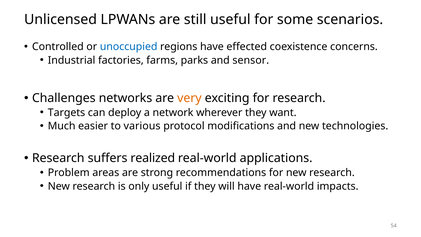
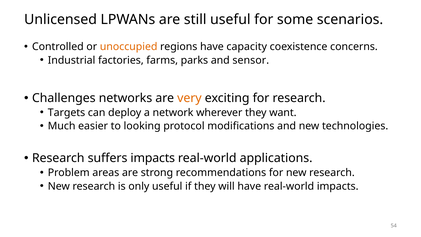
unoccupied colour: blue -> orange
effected: effected -> capacity
various: various -> looking
suffers realized: realized -> impacts
